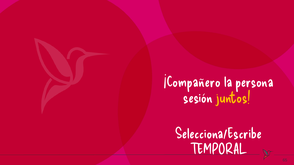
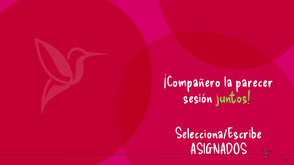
persona: persona -> parecer
juntos colour: yellow -> light green
TEMPORAL: TEMPORAL -> ASIGNADOS
